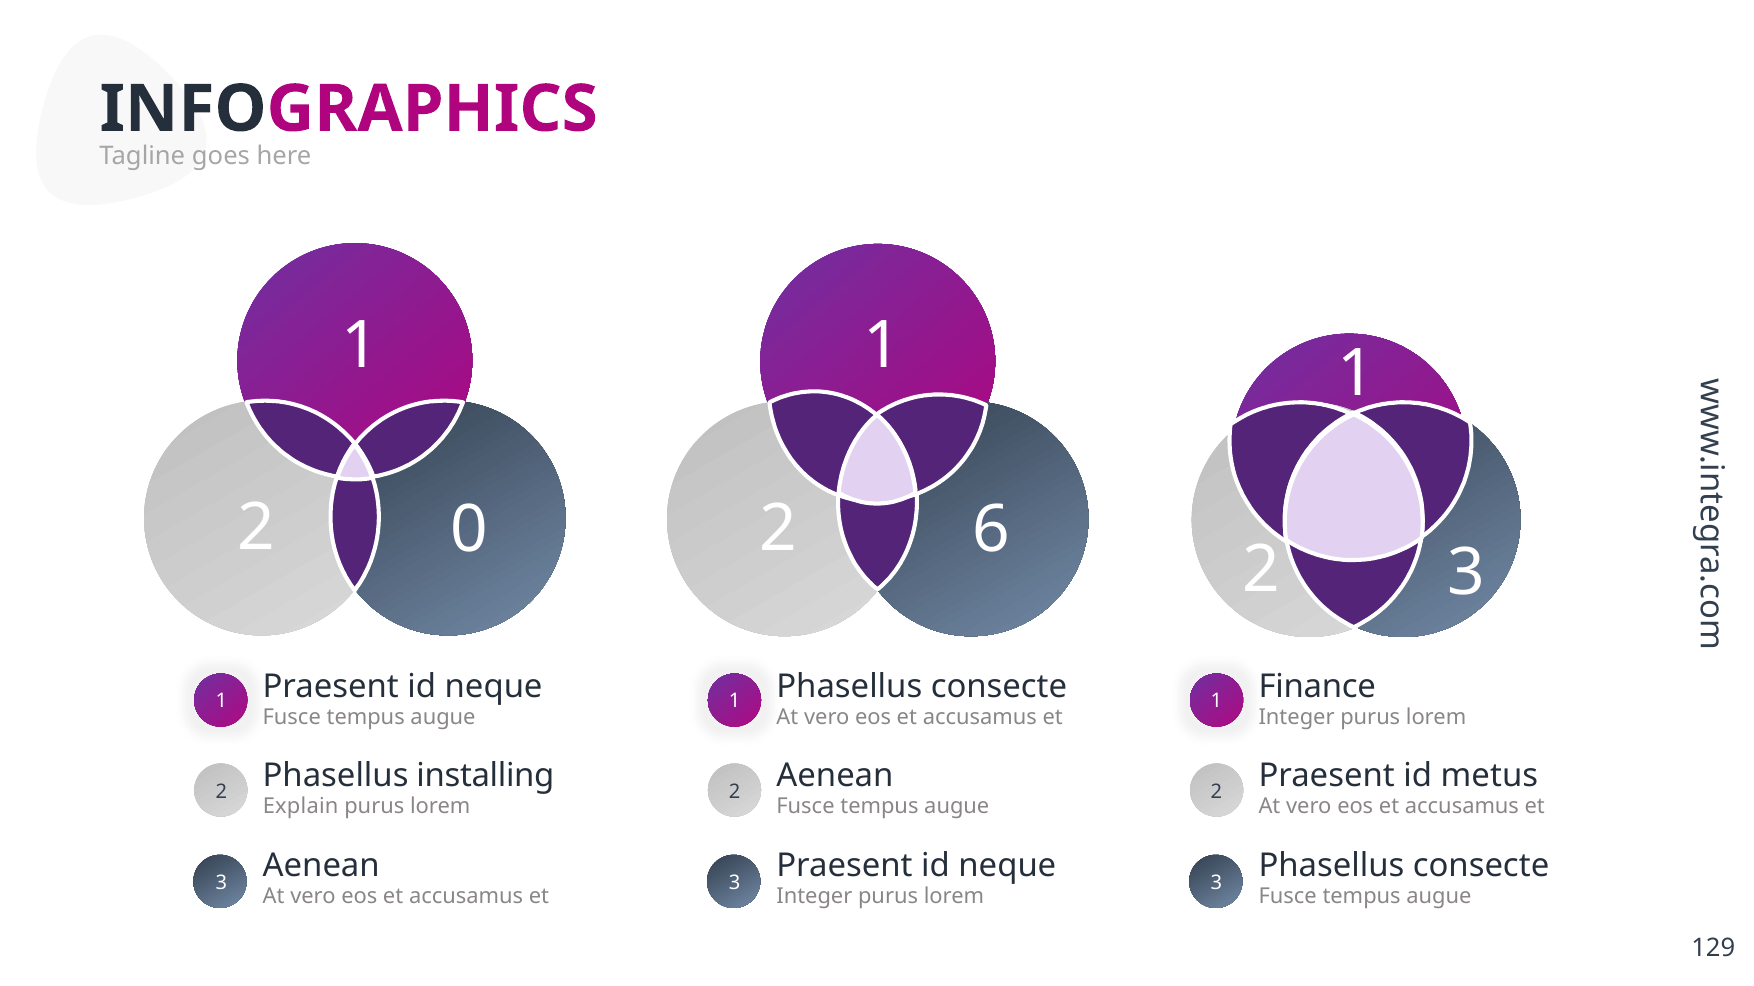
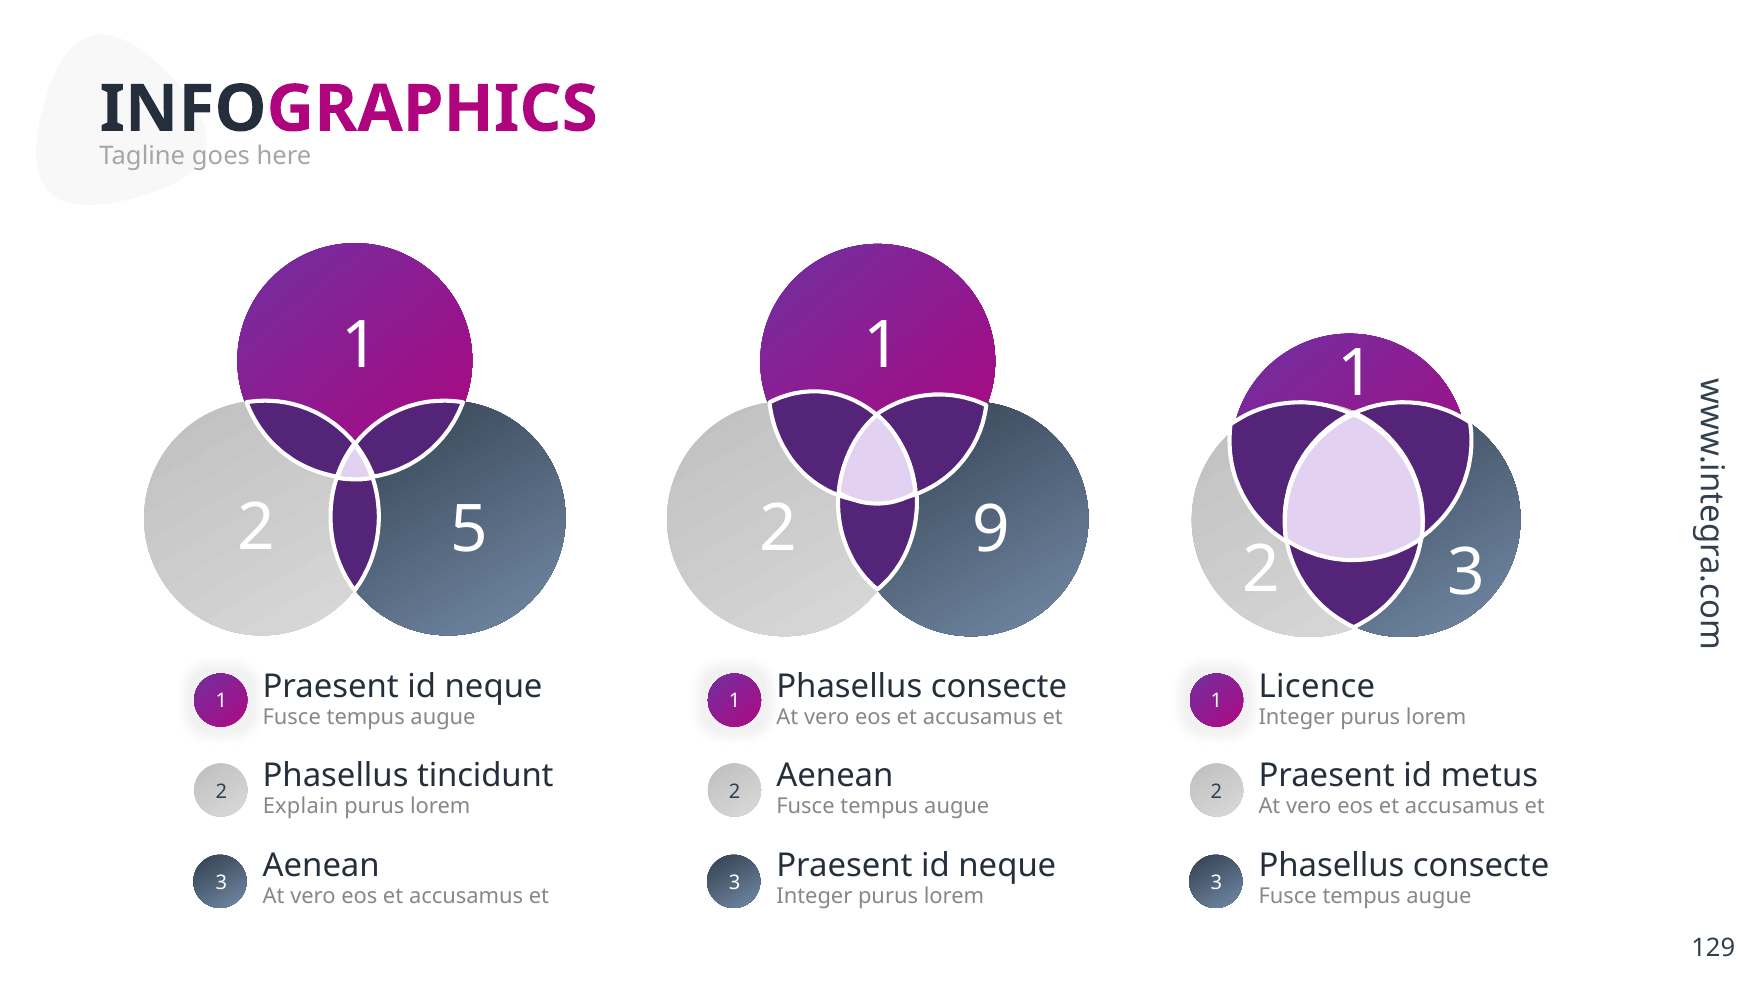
0: 0 -> 5
6: 6 -> 9
Finance: Finance -> Licence
installing: installing -> tincidunt
